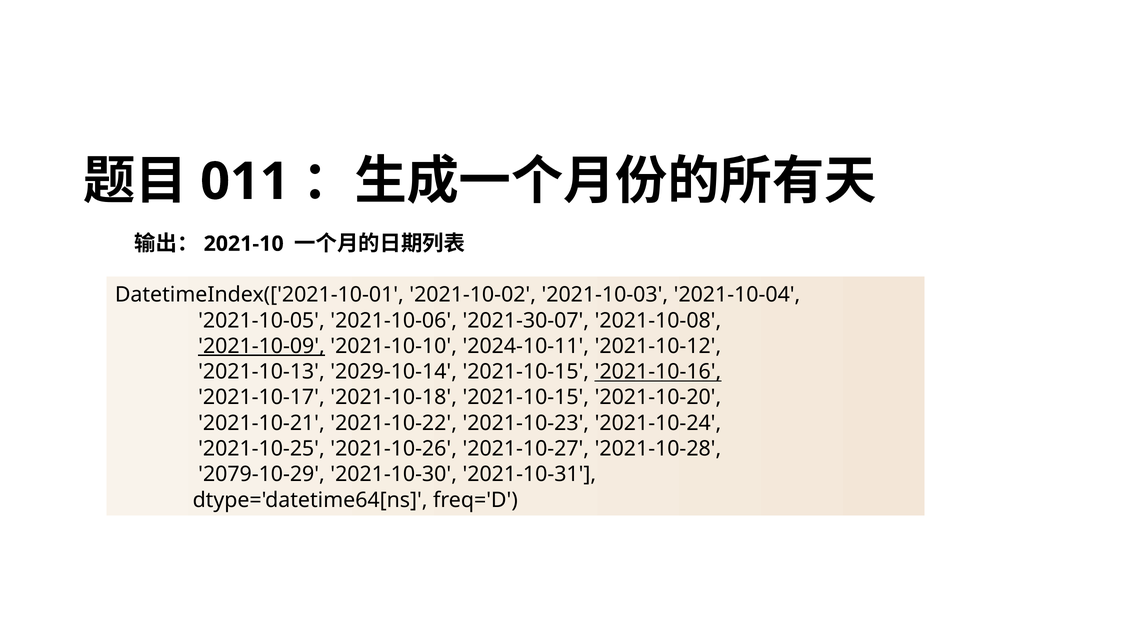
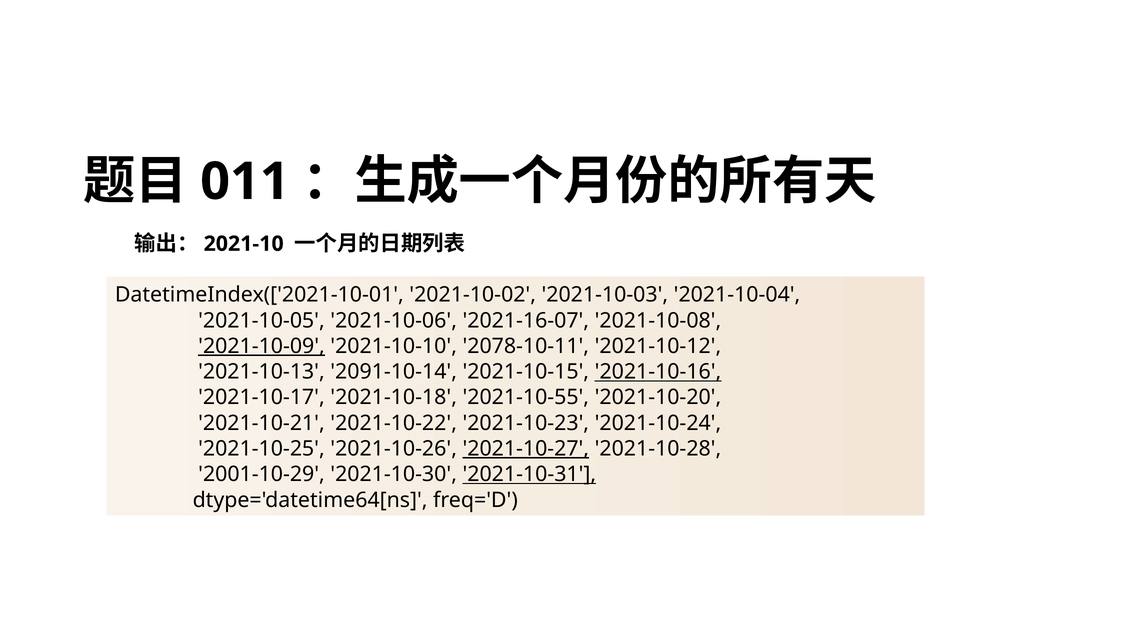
2021-30-07: 2021-30-07 -> 2021-16-07
2024-10-11: 2024-10-11 -> 2078-10-11
2029-10-14: 2029-10-14 -> 2091-10-14
2021-10-18 2021-10-15: 2021-10-15 -> 2021-10-55
2021-10-27 underline: none -> present
2079-10-29: 2079-10-29 -> 2001-10-29
2021-10-31 underline: none -> present
